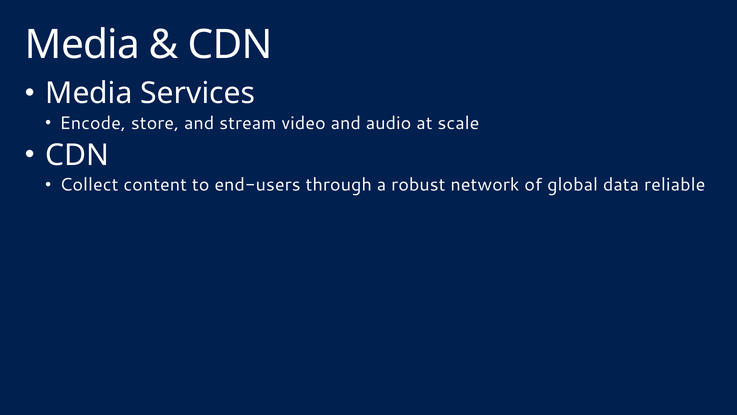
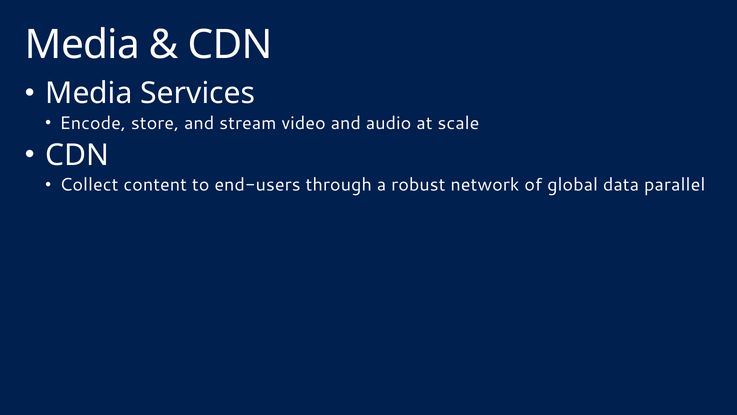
reliable: reliable -> parallel
